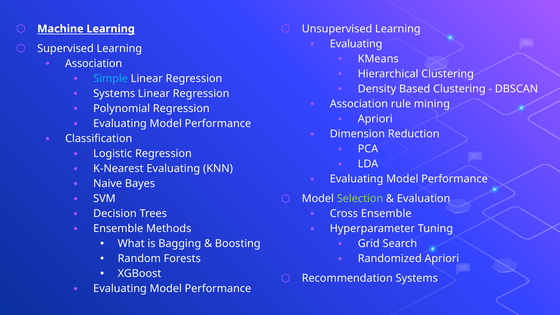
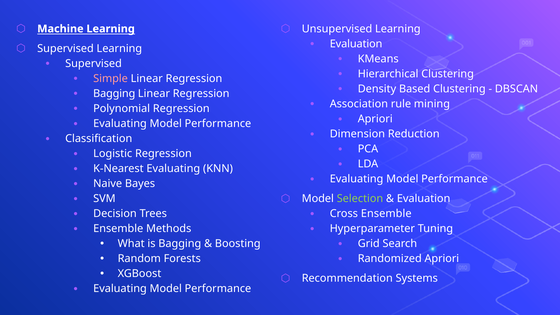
Evaluating at (356, 44): Evaluating -> Evaluation
Association at (94, 64): Association -> Supervised
Simple colour: light blue -> pink
Systems at (114, 94): Systems -> Bagging
